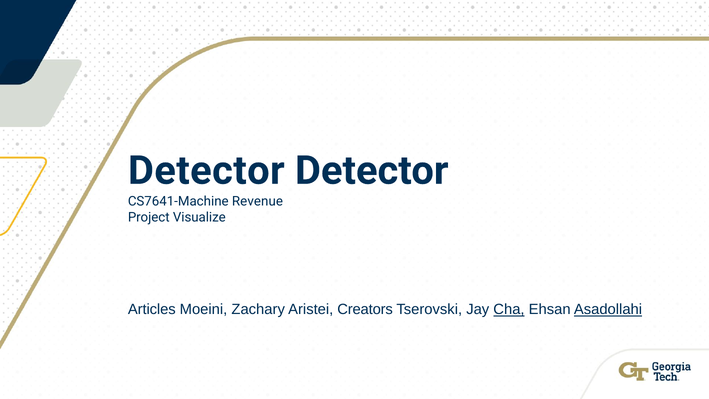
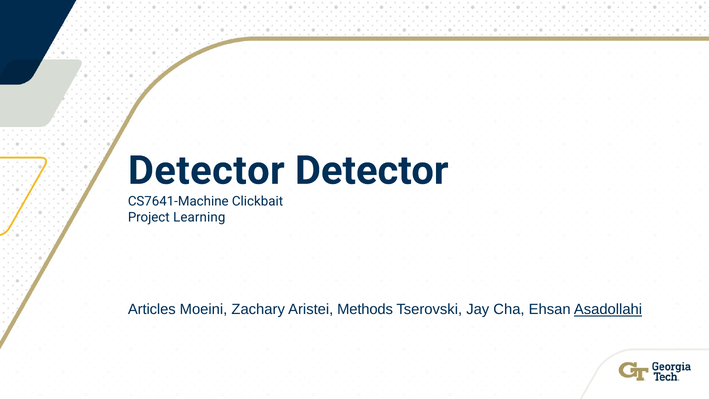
Revenue: Revenue -> Clickbait
Visualize: Visualize -> Learning
Creators: Creators -> Methods
Cha underline: present -> none
